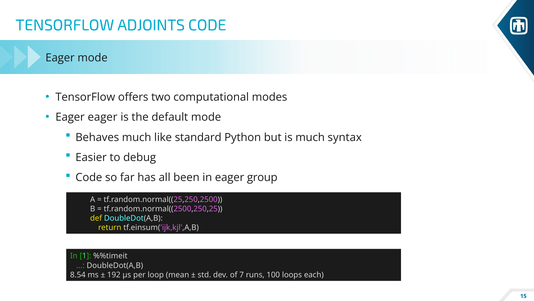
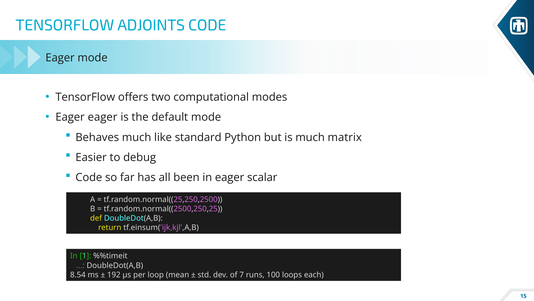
syntax: syntax -> matrix
group: group -> scalar
